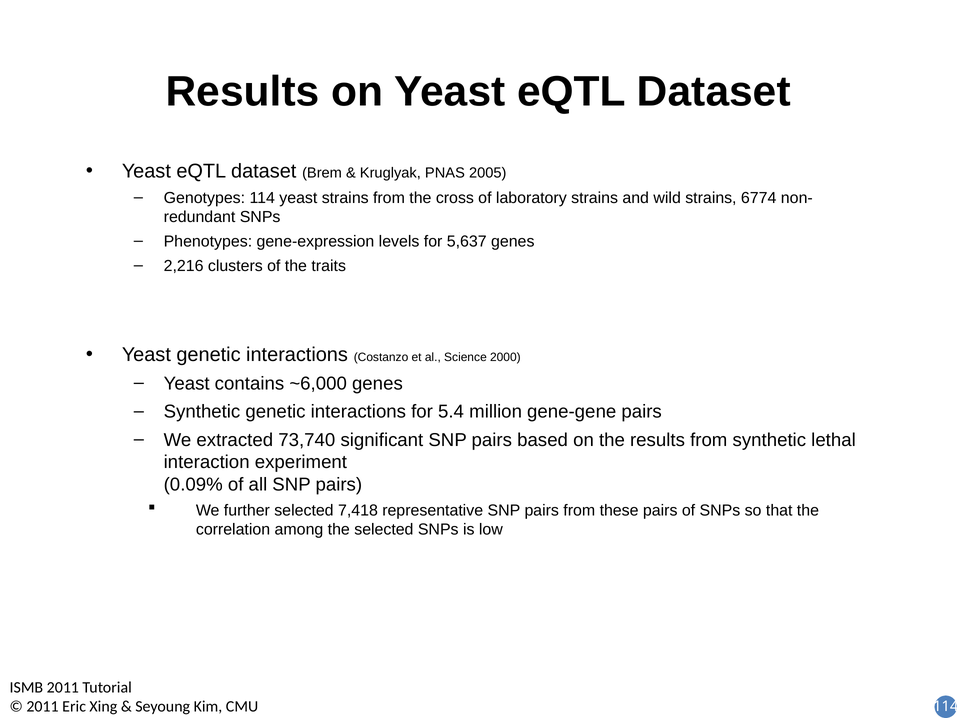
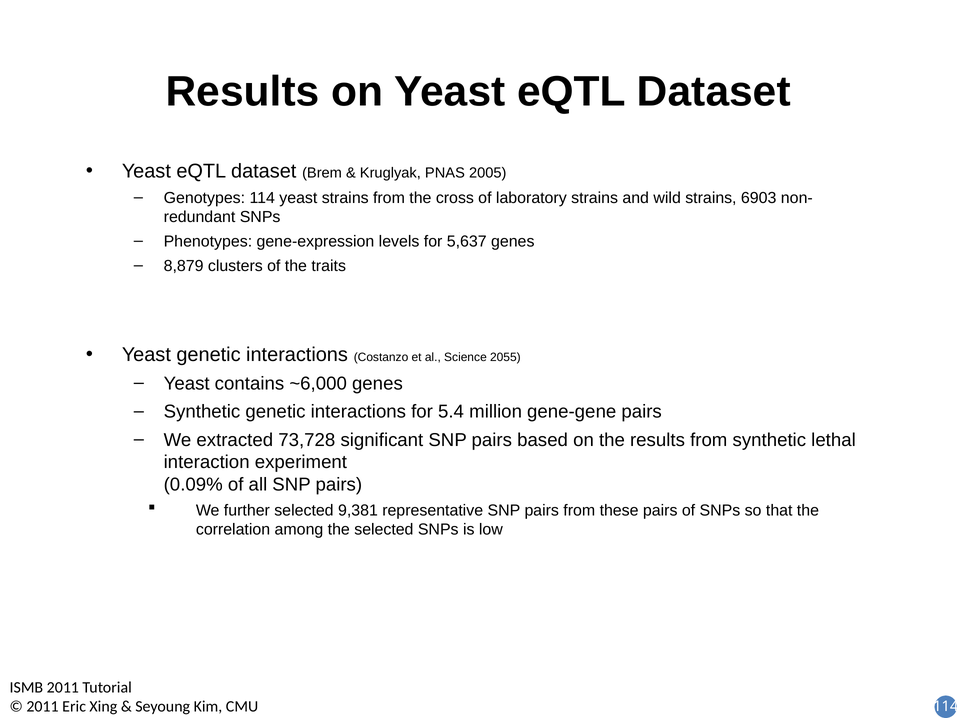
6774: 6774 -> 6903
2,216: 2,216 -> 8,879
2000: 2000 -> 2055
73,740: 73,740 -> 73,728
7,418: 7,418 -> 9,381
